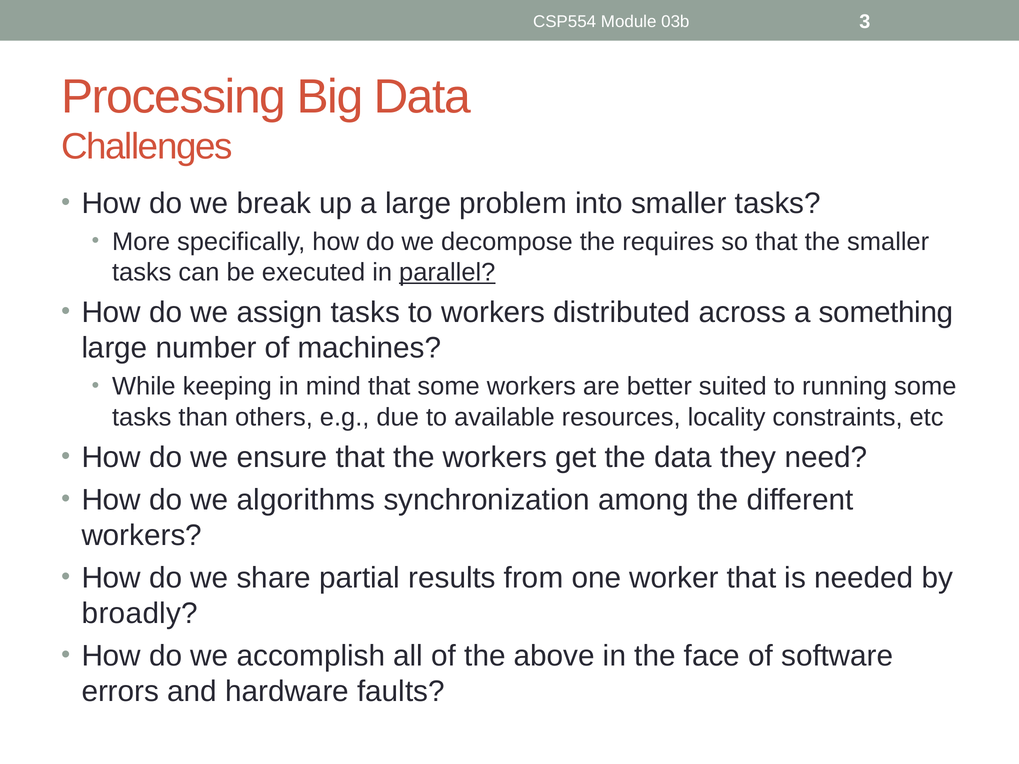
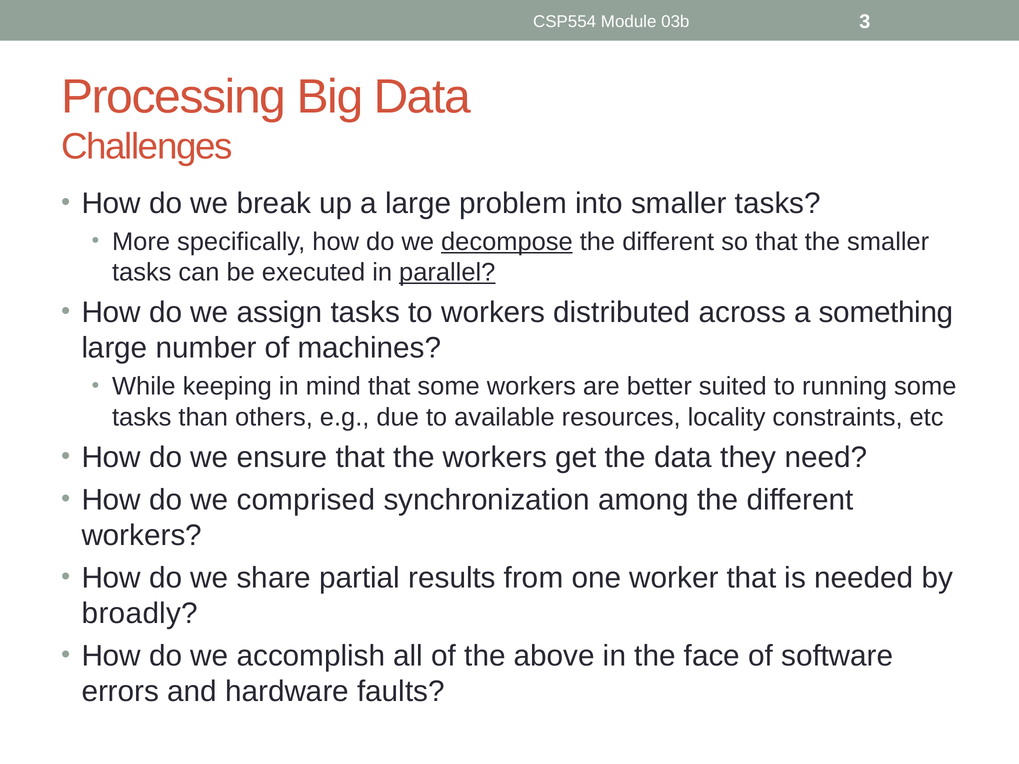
decompose underline: none -> present
requires at (668, 242): requires -> different
algorithms: algorithms -> comprised
